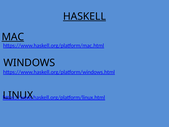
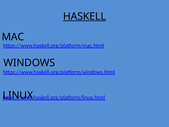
MAC underline: present -> none
